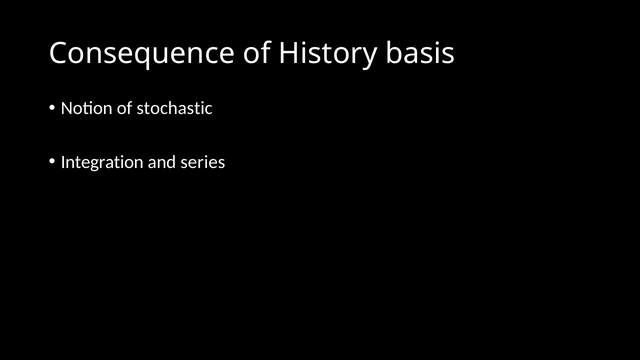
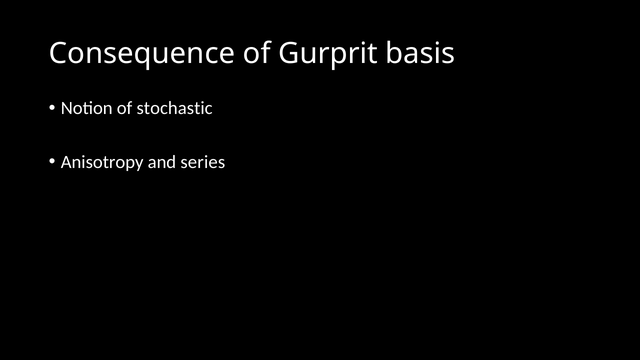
History: History -> Gurprit
Integration: Integration -> Anisotropy
